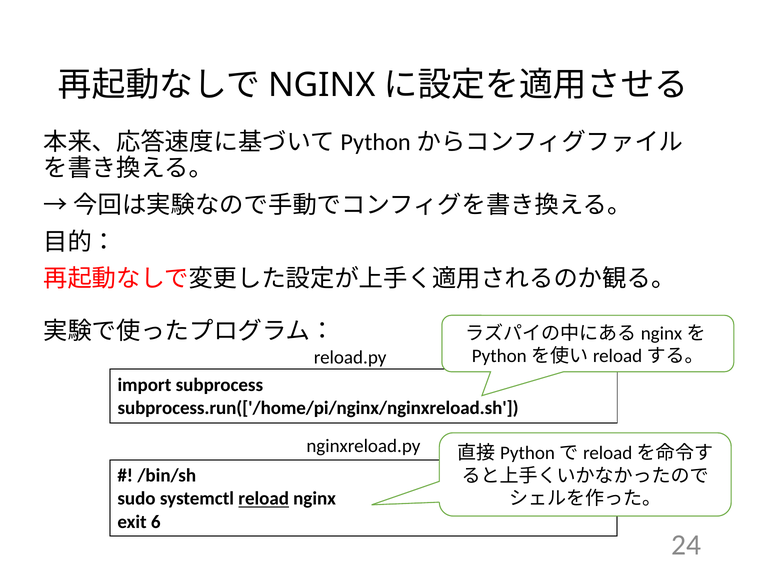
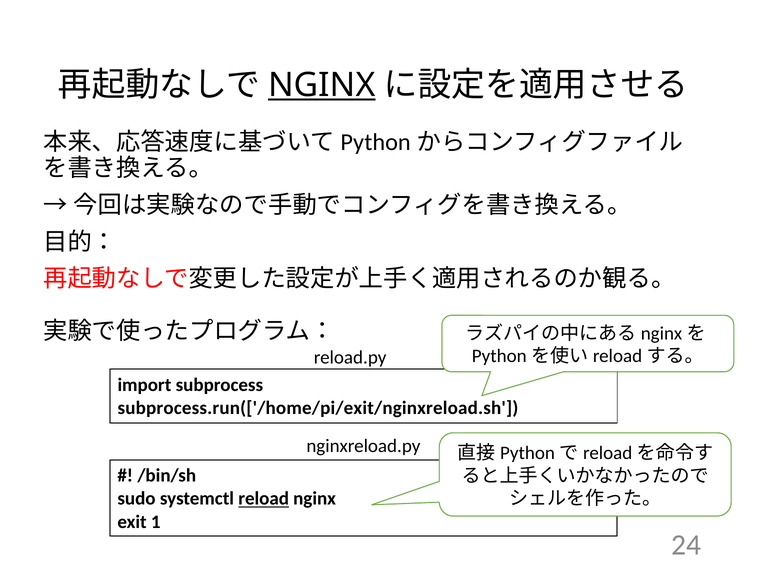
NGINX at (322, 85) underline: none -> present
subprocess.run(['/home/pi/nginx/nginxreload.sh: subprocess.run(['/home/pi/nginx/nginxreload.sh -> subprocess.run(['/home/pi/exit/nginxreload.sh
6: 6 -> 1
